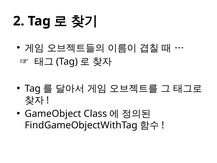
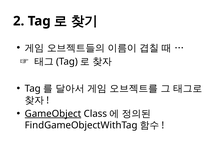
GameObject underline: none -> present
